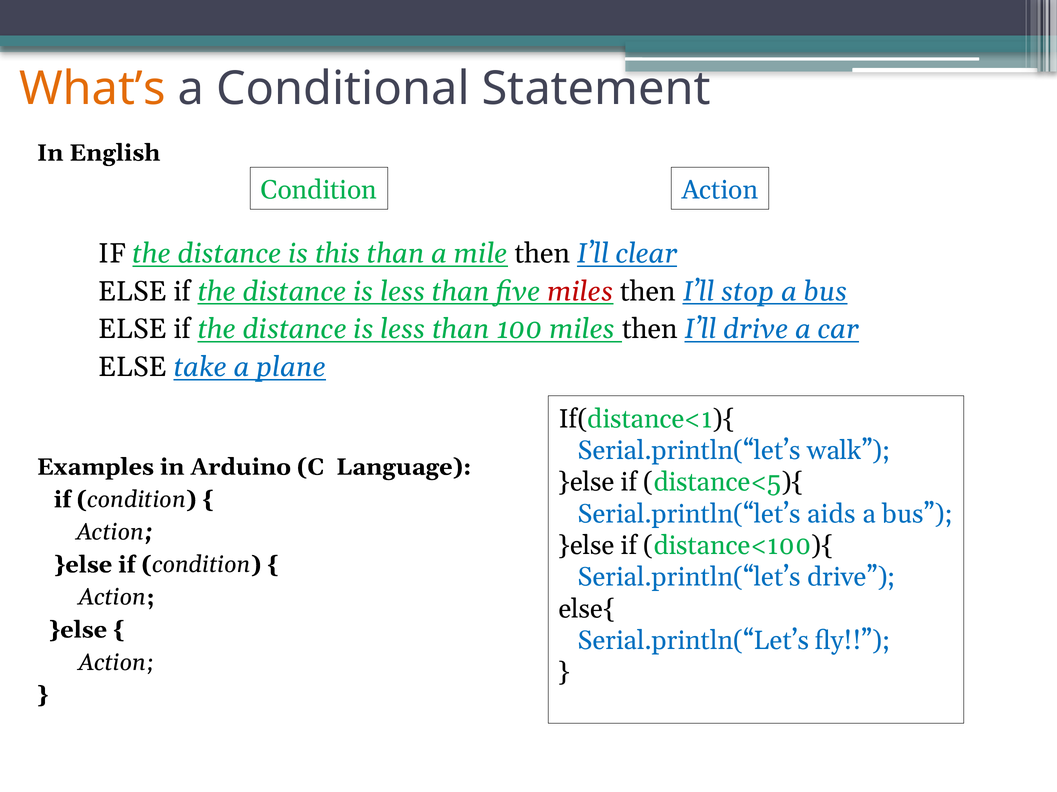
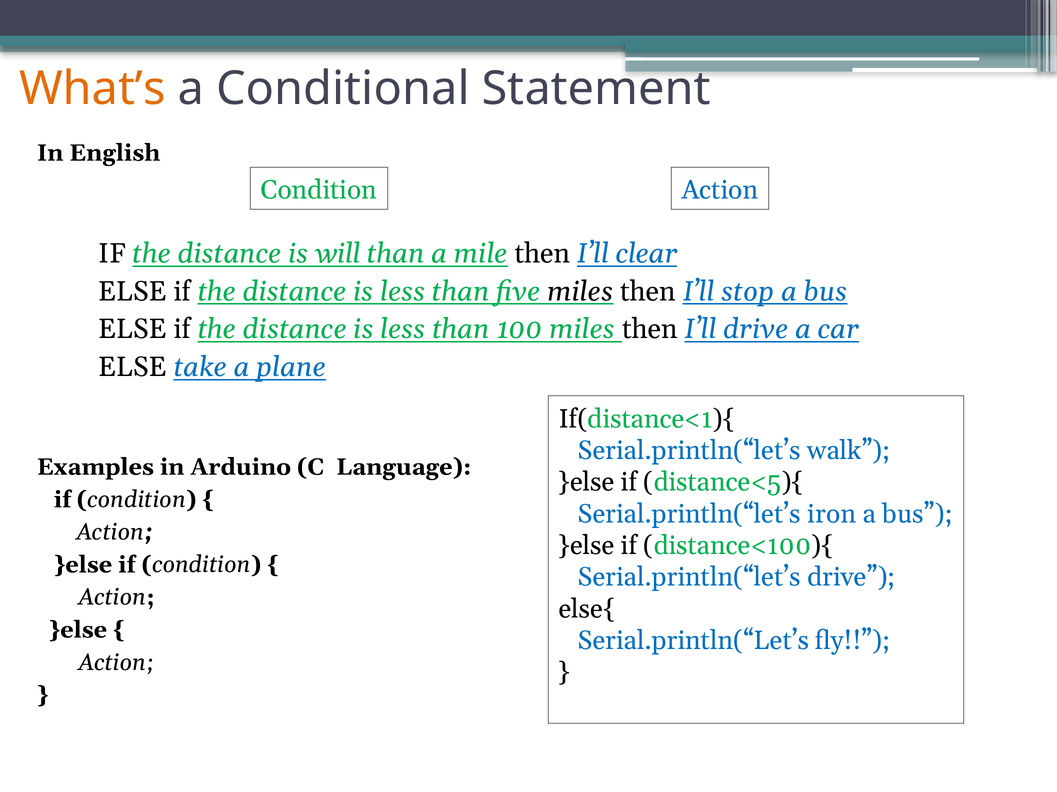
this: this -> will
miles at (580, 292) colour: red -> black
aids: aids -> iron
